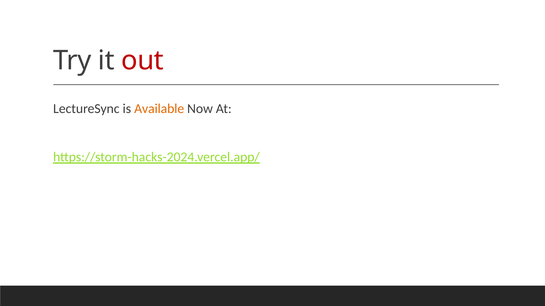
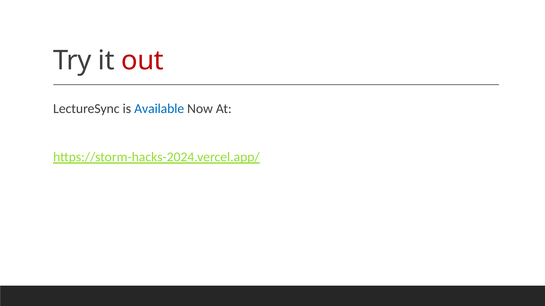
Available colour: orange -> blue
